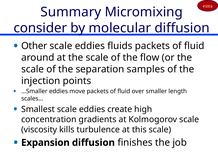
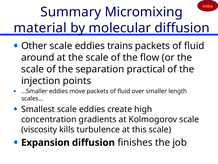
consider: consider -> material
fluids: fluids -> trains
samples: samples -> practical
